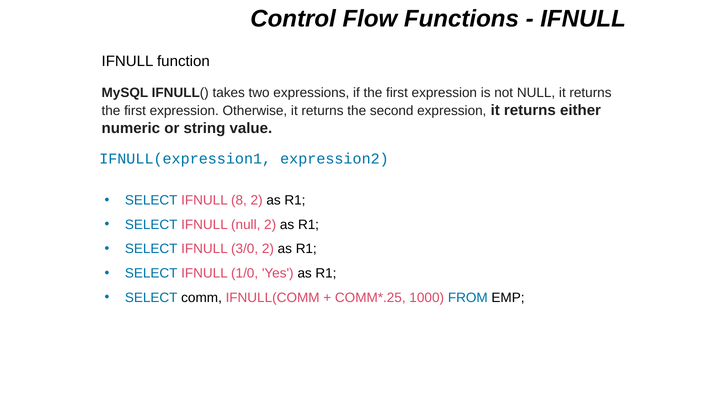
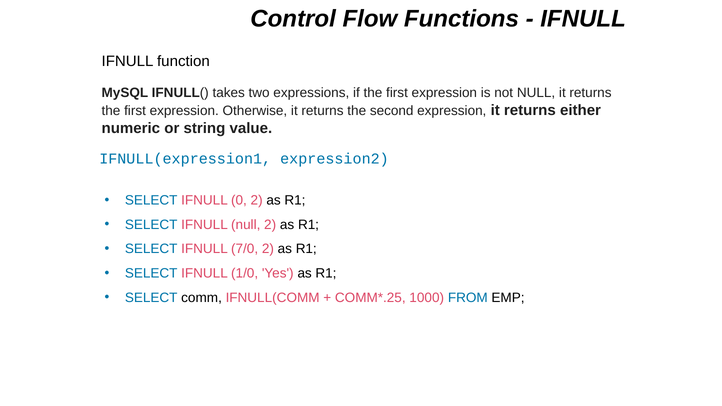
8: 8 -> 0
3/0: 3/0 -> 7/0
